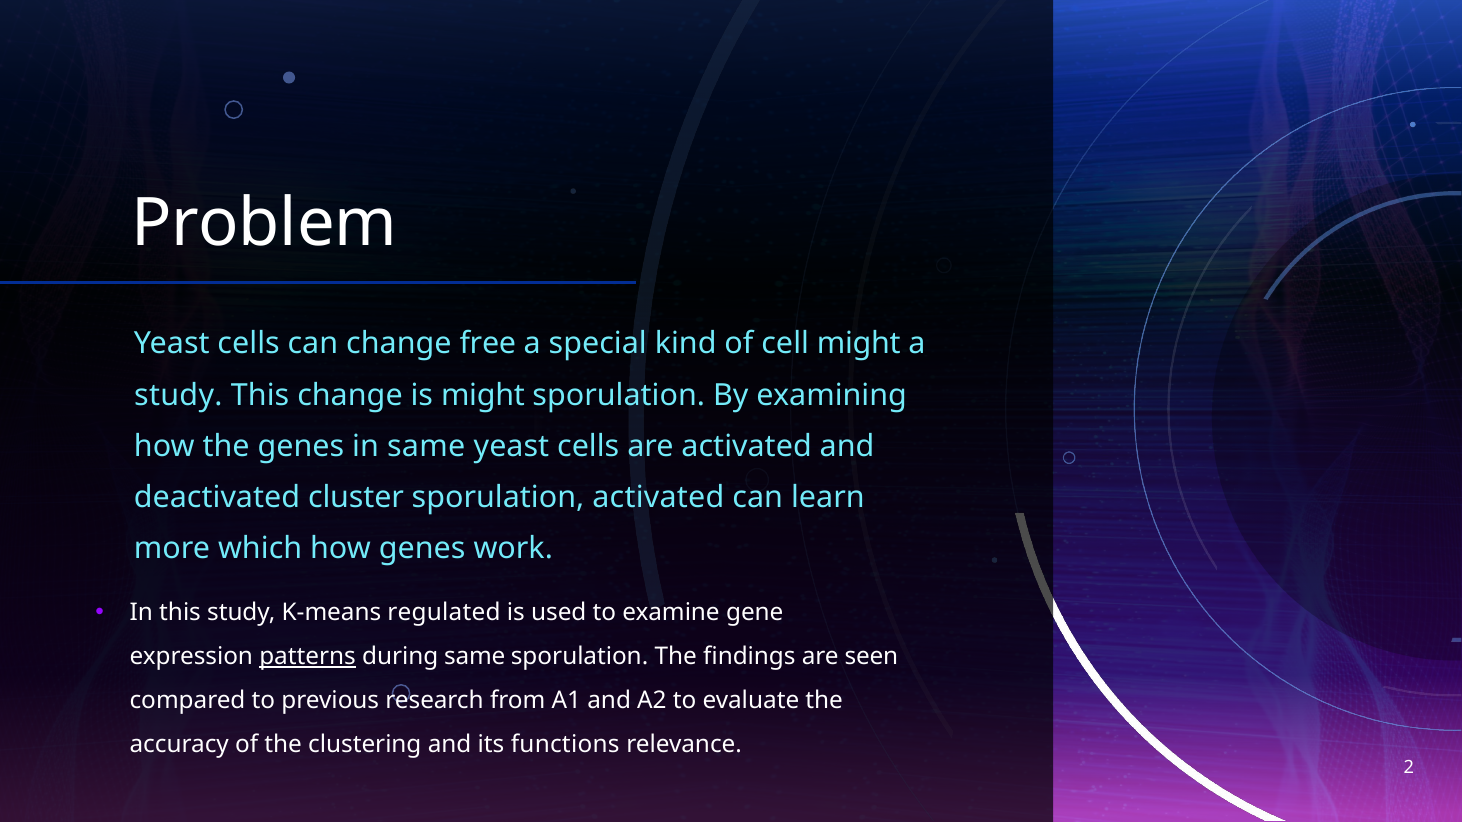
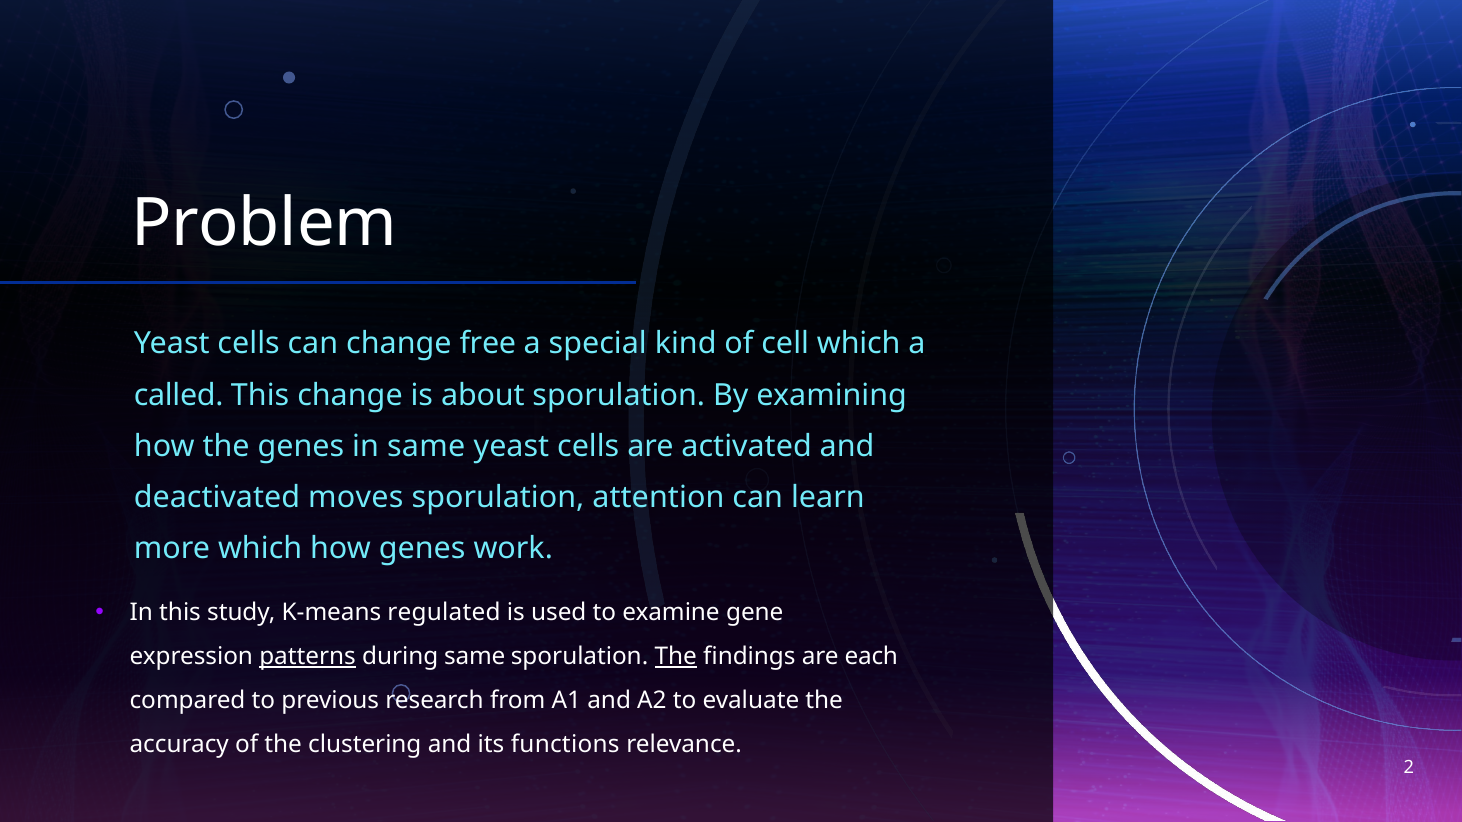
cell might: might -> which
study at (178, 395): study -> called
is might: might -> about
cluster: cluster -> moves
sporulation activated: activated -> attention
The at (676, 657) underline: none -> present
seen: seen -> each
